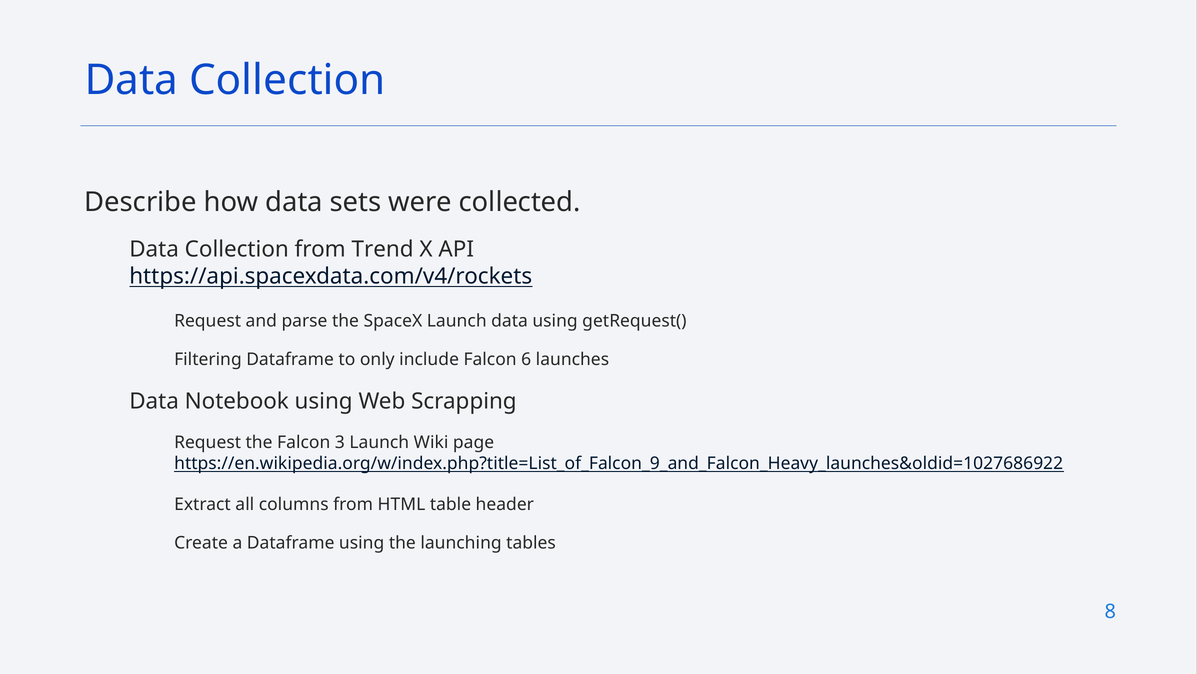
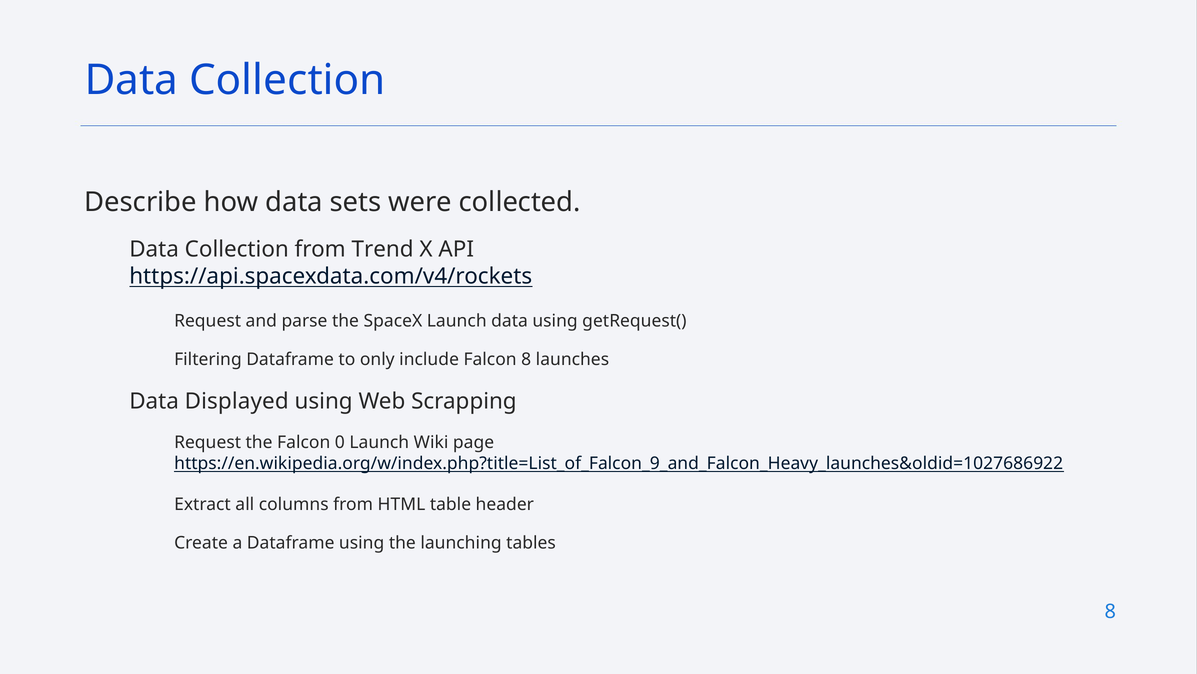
Falcon 6: 6 -> 8
Notebook: Notebook -> Displayed
3: 3 -> 0
